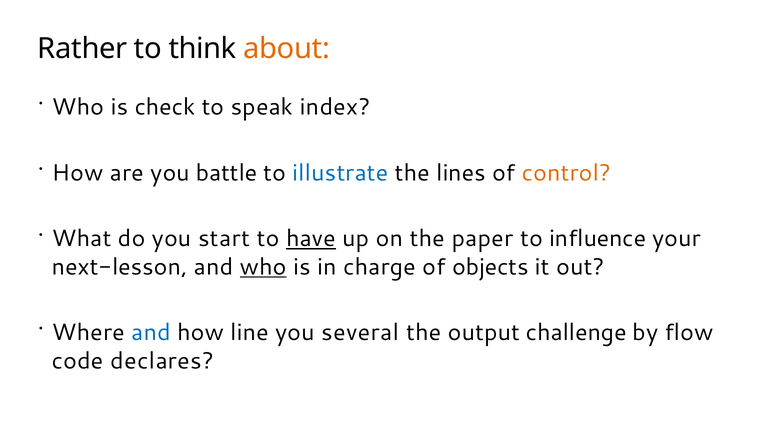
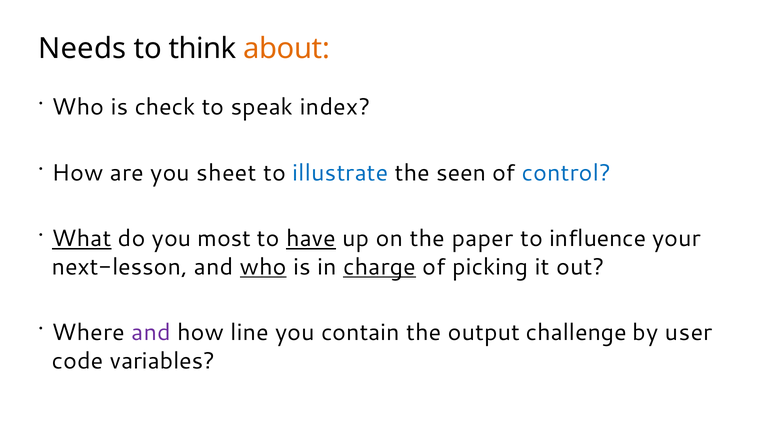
Rather: Rather -> Needs
battle: battle -> sheet
lines: lines -> seen
control colour: orange -> blue
What underline: none -> present
start: start -> most
charge underline: none -> present
objects: objects -> picking
and at (151, 333) colour: blue -> purple
several: several -> contain
flow: flow -> user
declares: declares -> variables
